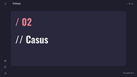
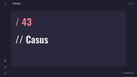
02: 02 -> 43
